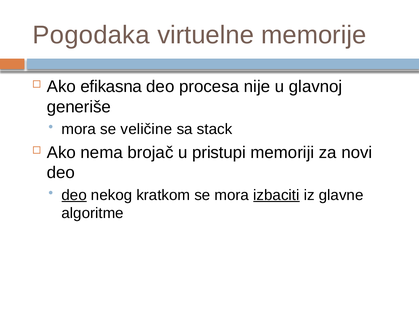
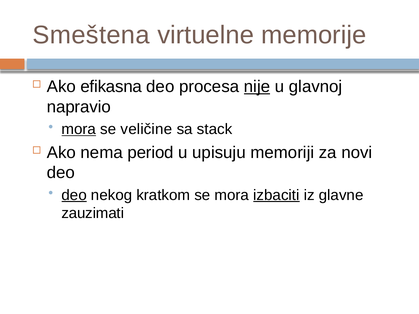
Pogodaka: Pogodaka -> Smeštena
nije underline: none -> present
generiše: generiše -> napravio
mora at (79, 129) underline: none -> present
brojač: brojač -> period
pristupi: pristupi -> upisuju
algoritme: algoritme -> zauzimati
